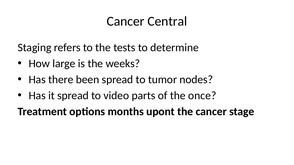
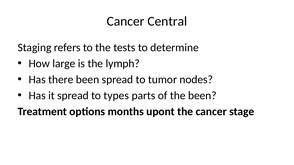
weeks: weeks -> lymph
video: video -> types
the once: once -> been
